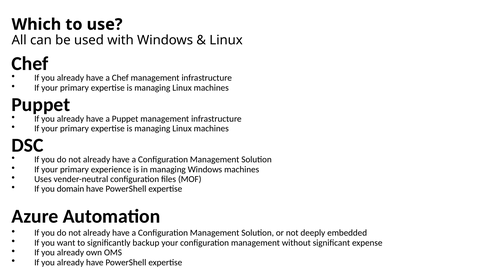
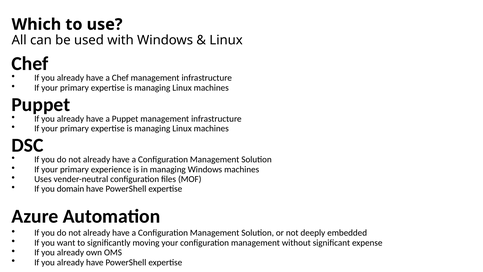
backup: backup -> moving
